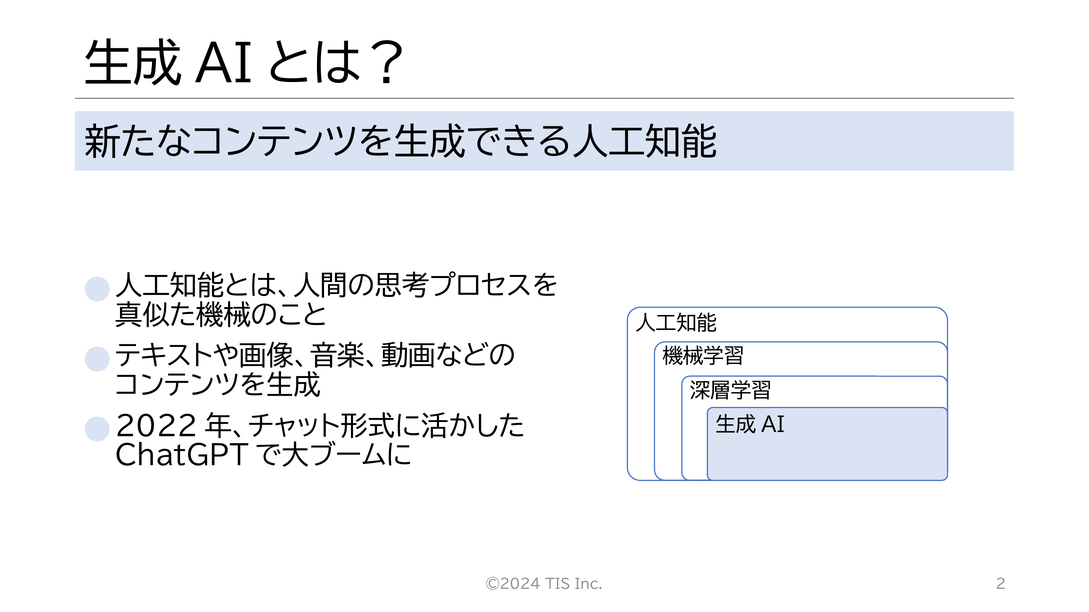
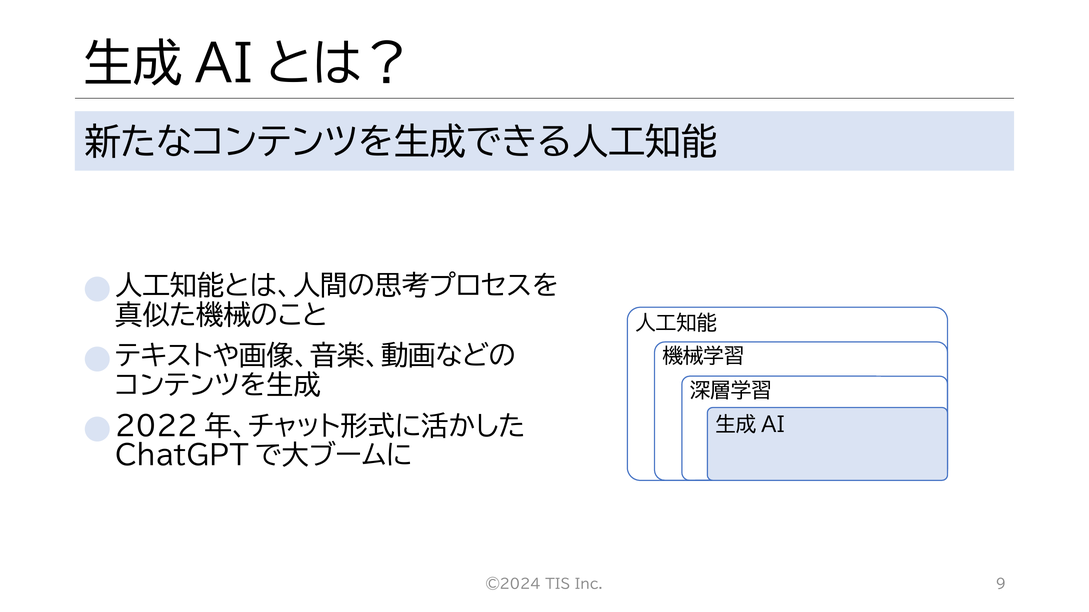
2: 2 -> 9
